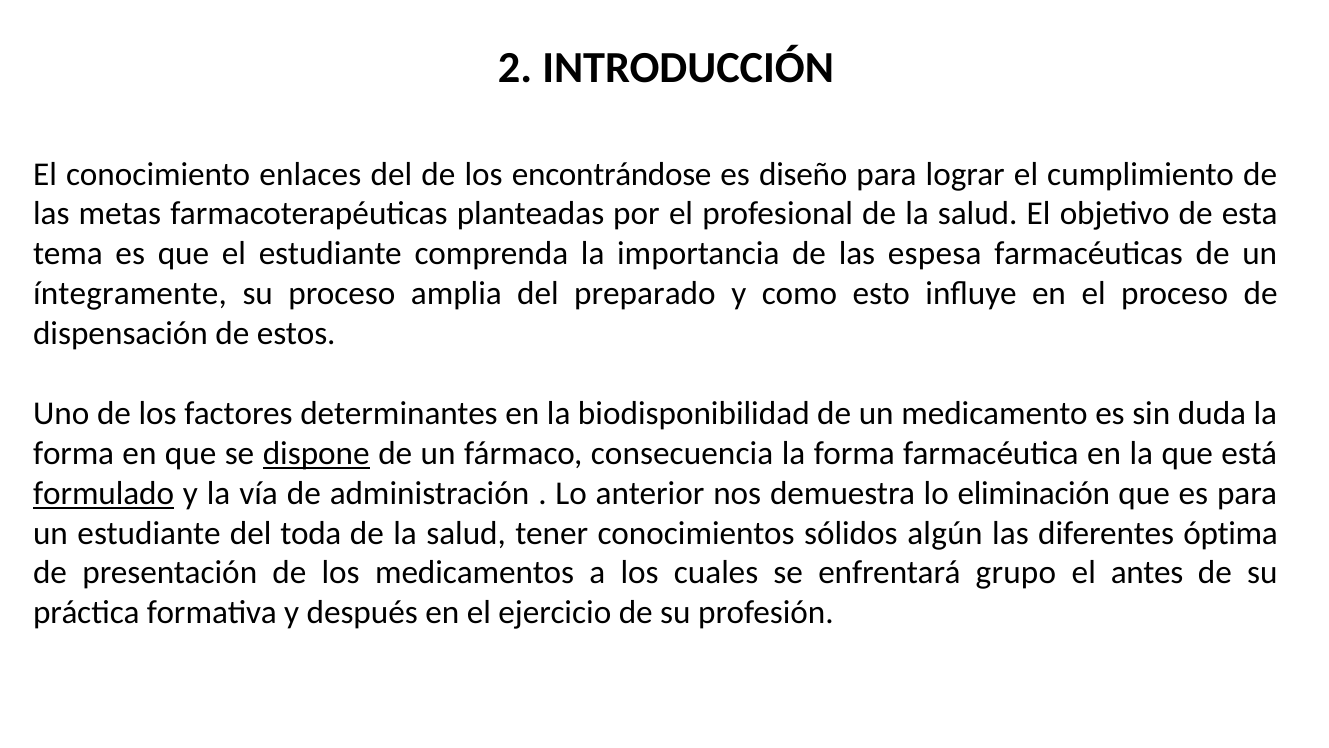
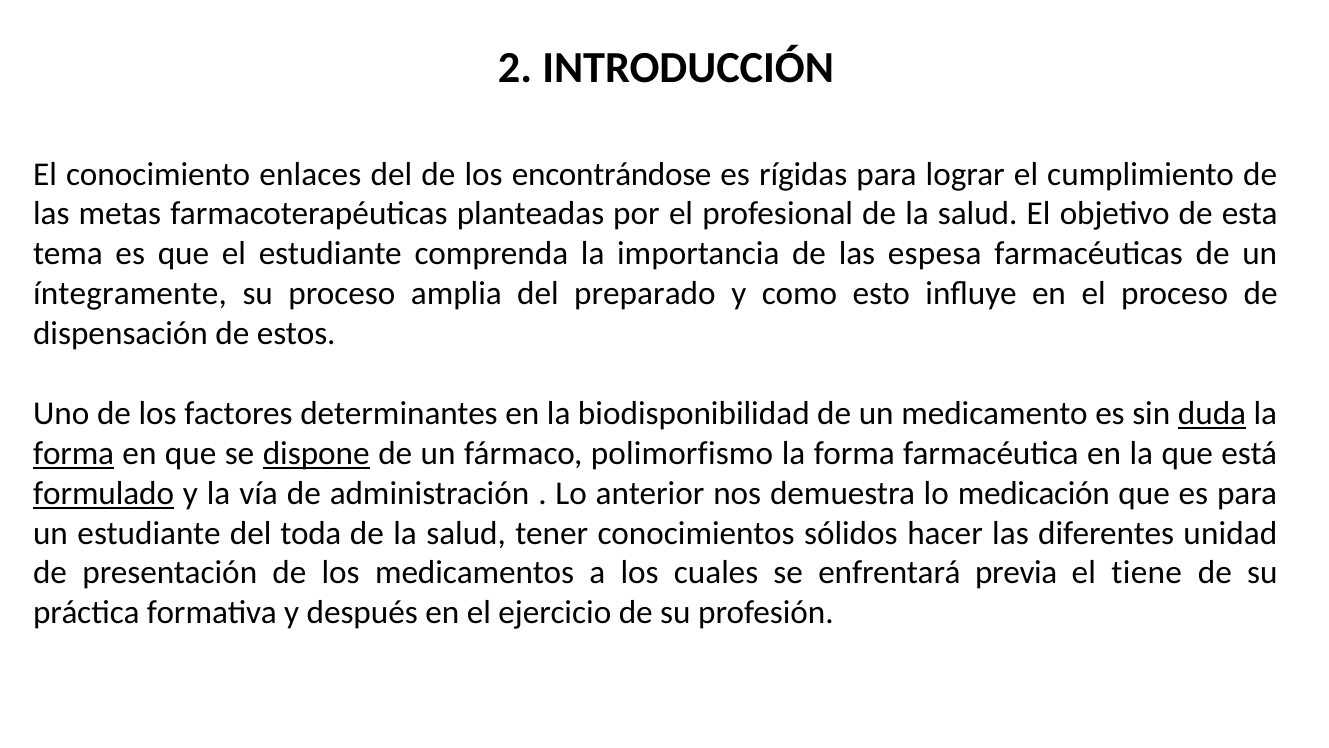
diseño: diseño -> rígidas
duda underline: none -> present
forma at (74, 453) underline: none -> present
consecuencia: consecuencia -> polimorfismo
eliminación: eliminación -> medicación
algún: algún -> hacer
óptima: óptima -> unidad
grupo: grupo -> previa
antes: antes -> tiene
